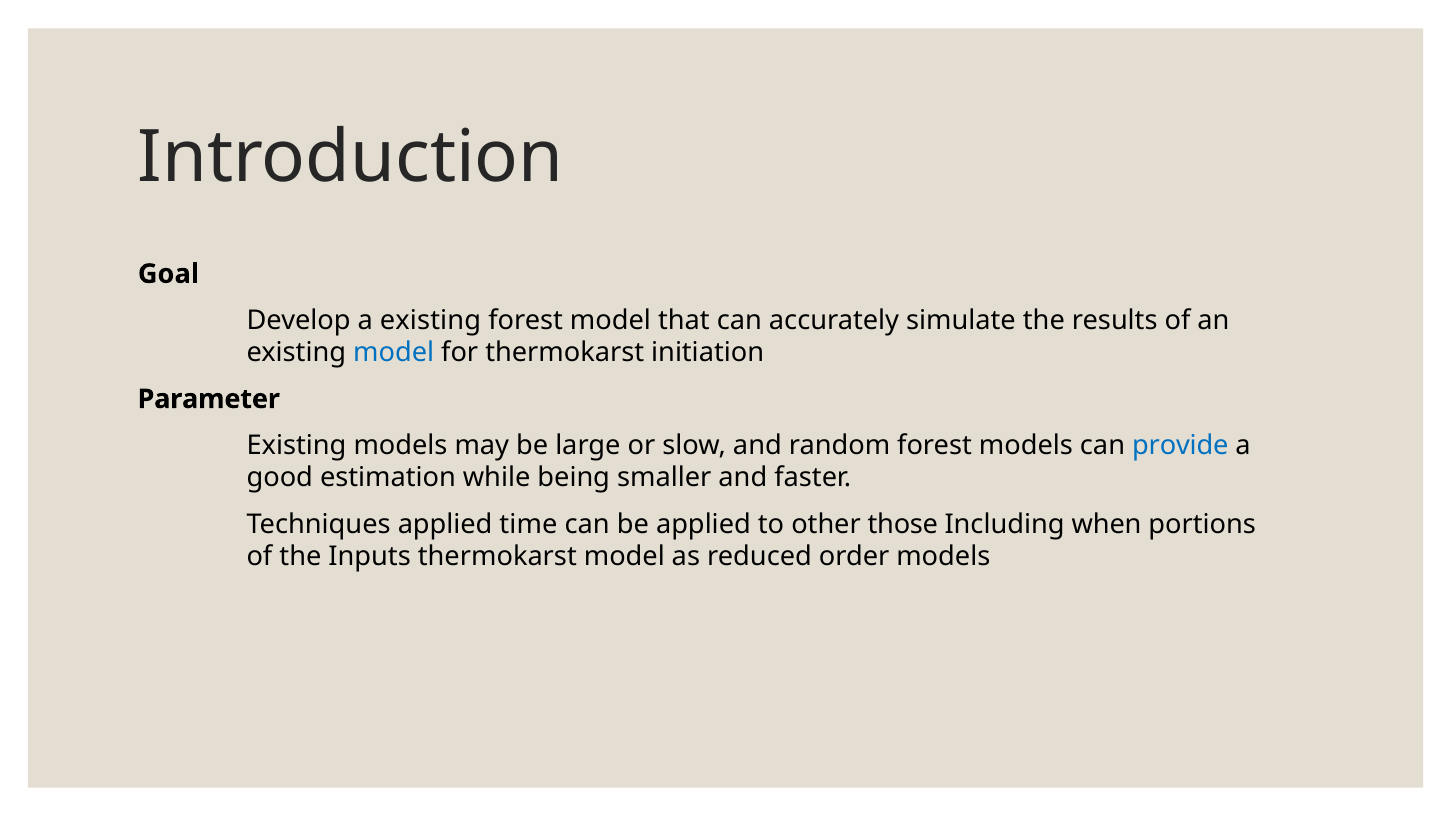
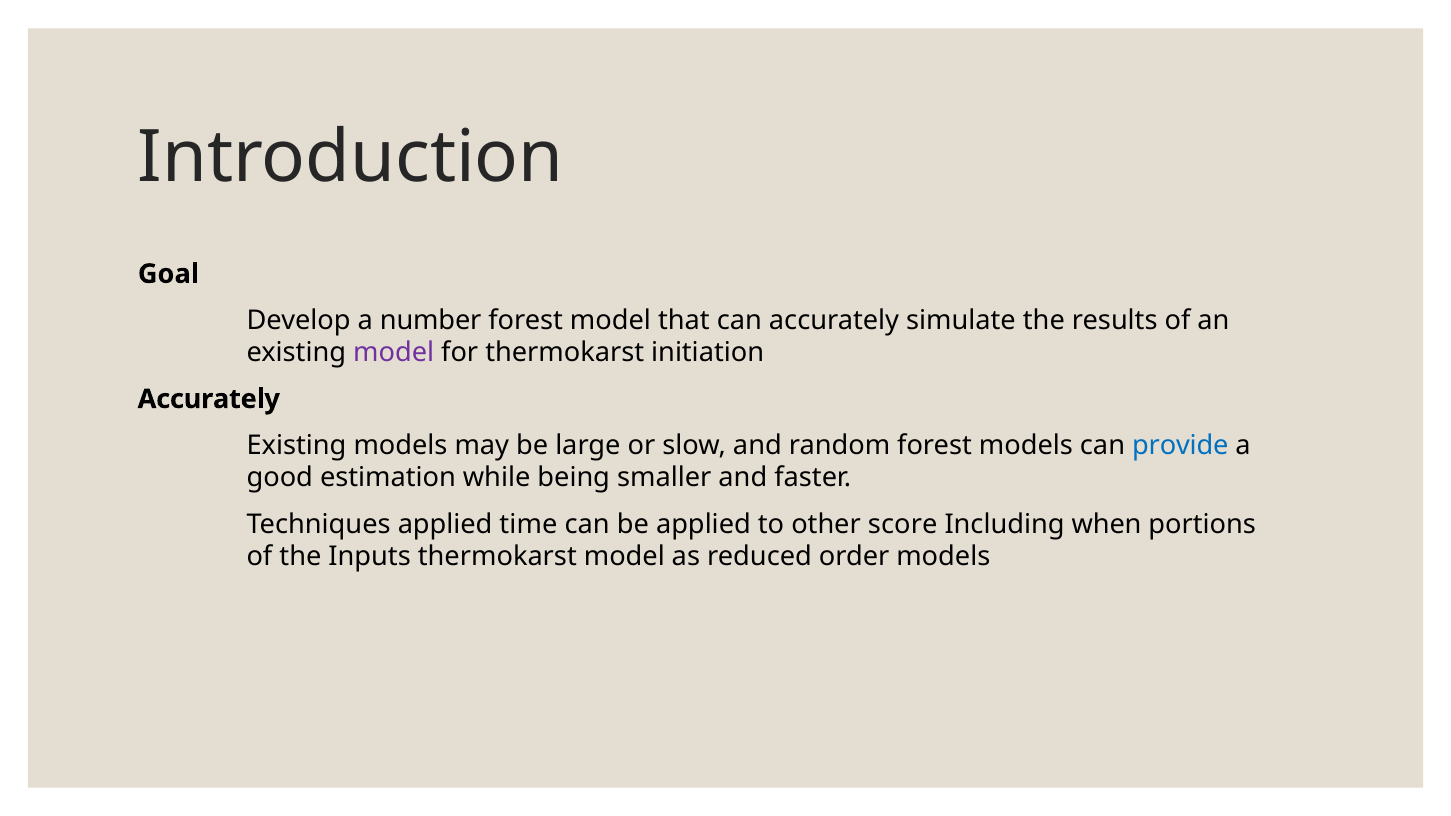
a existing: existing -> number
model at (394, 353) colour: blue -> purple
Parameter at (209, 399): Parameter -> Accurately
those: those -> score
